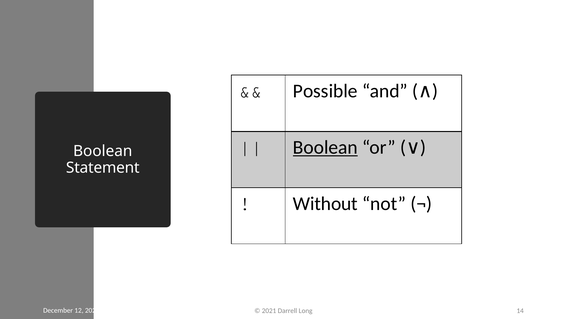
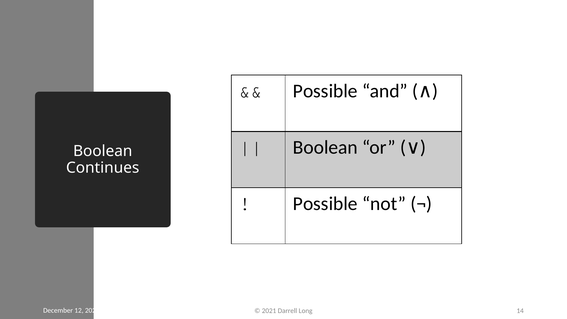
Boolean at (325, 147) underline: present -> none
Statement: Statement -> Continues
Without at (325, 204): Without -> Possible
